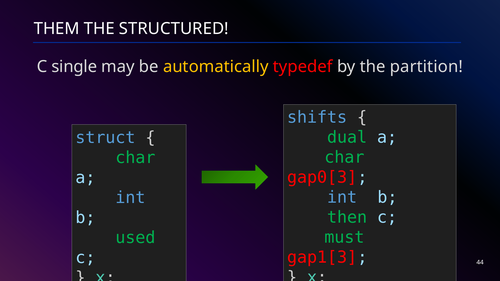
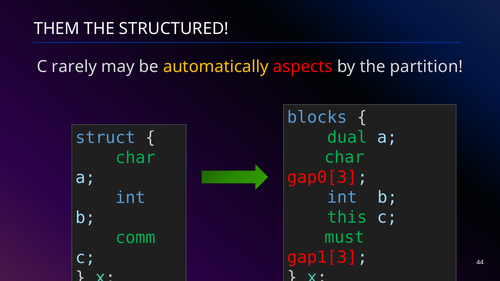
single: single -> rarely
typedef: typedef -> aspects
shifts: shifts -> blocks
then: then -> this
used: used -> comm
